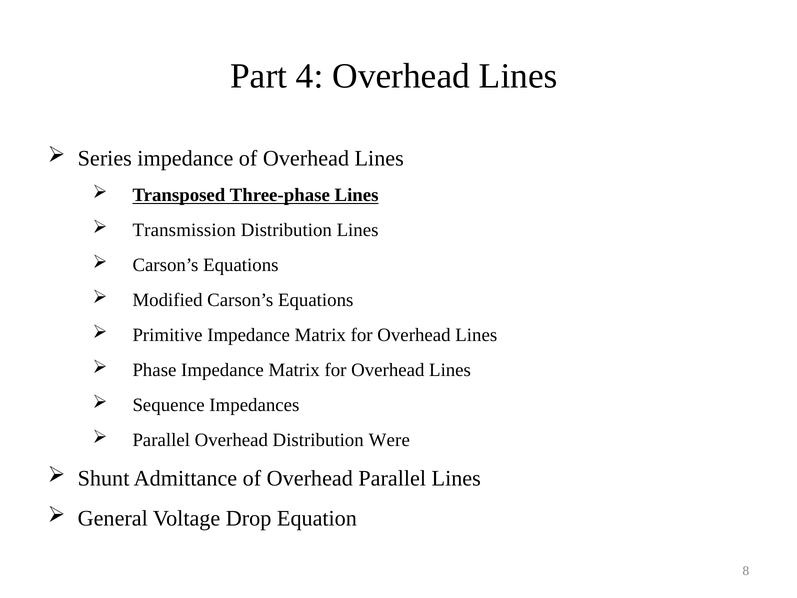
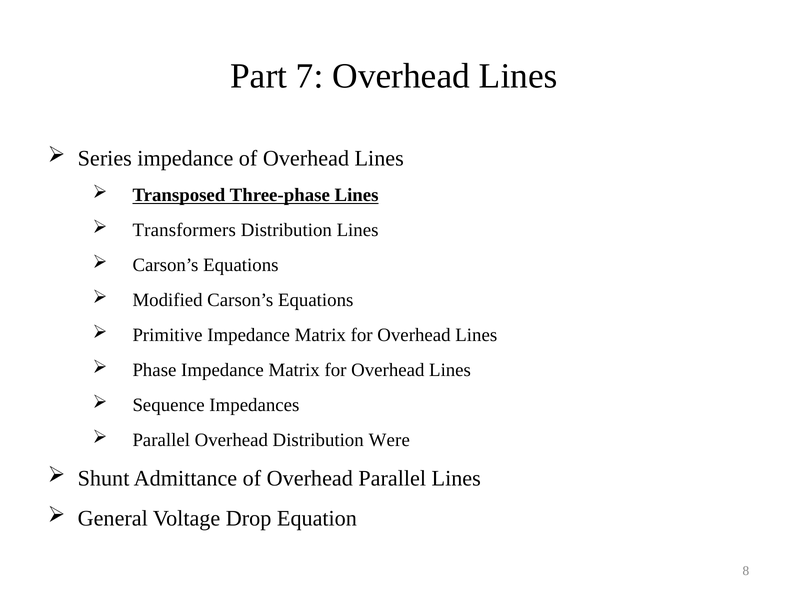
4: 4 -> 7
Transmission: Transmission -> Transformers
